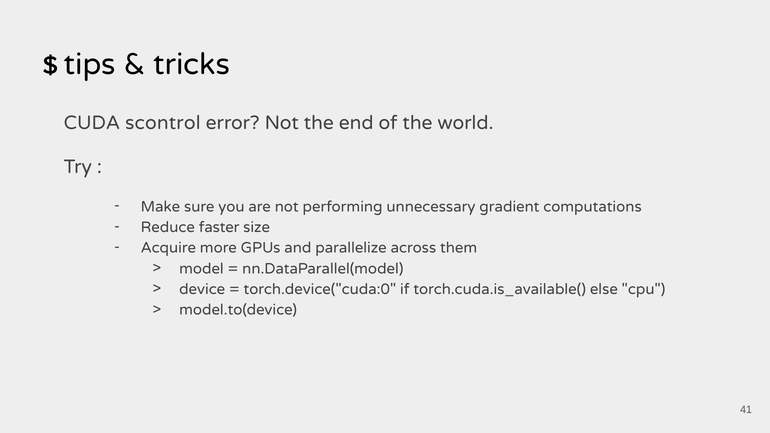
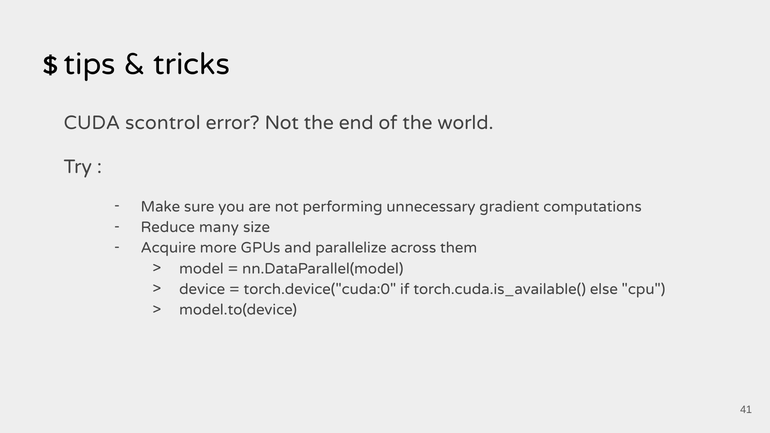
faster: faster -> many
